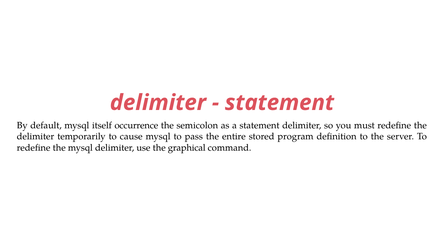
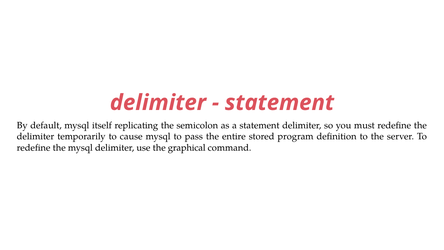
occurrence: occurrence -> replicating
